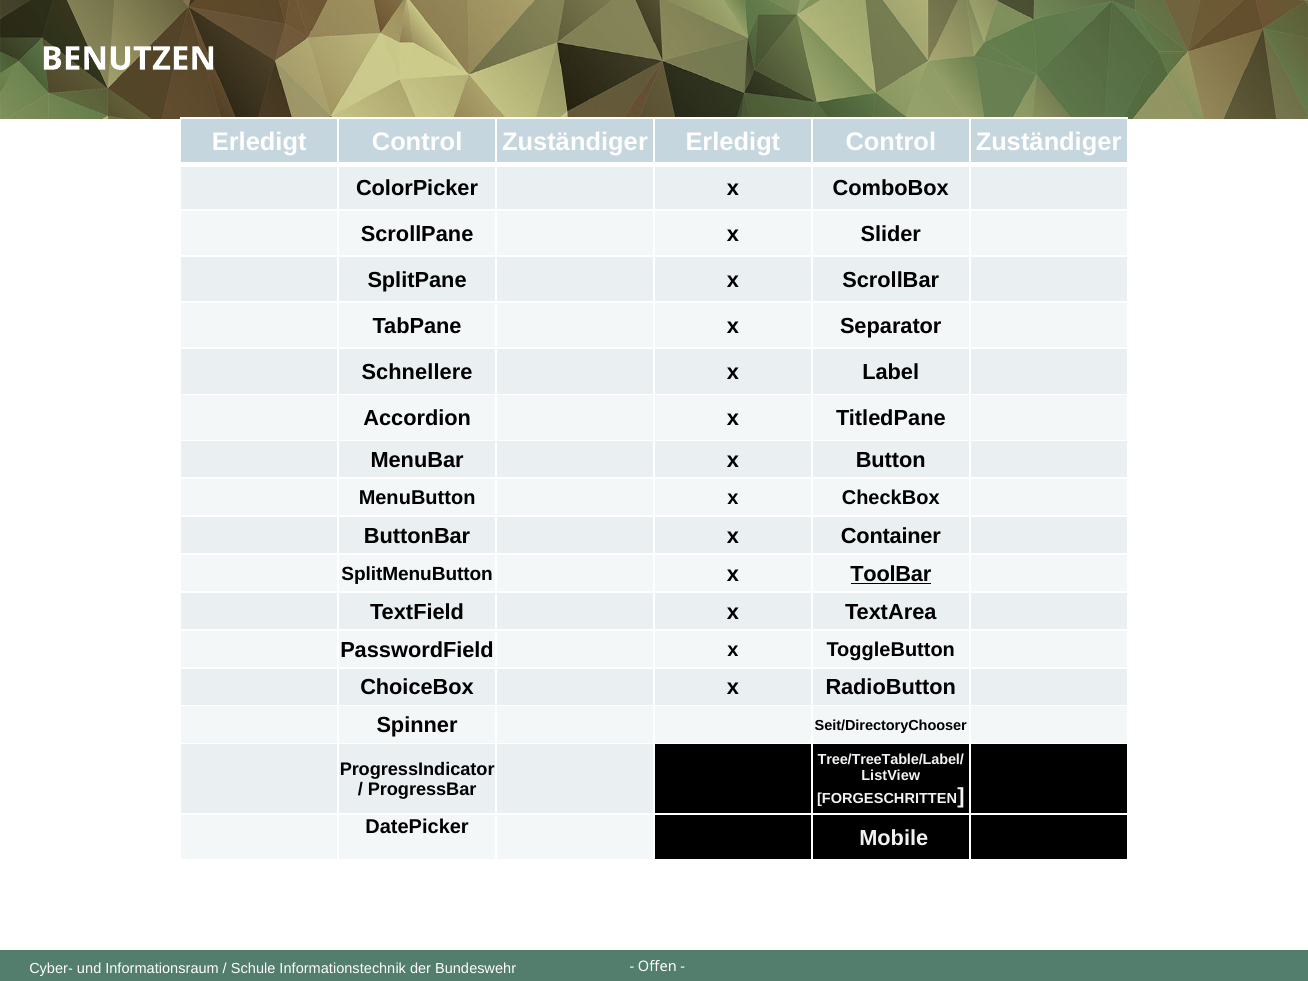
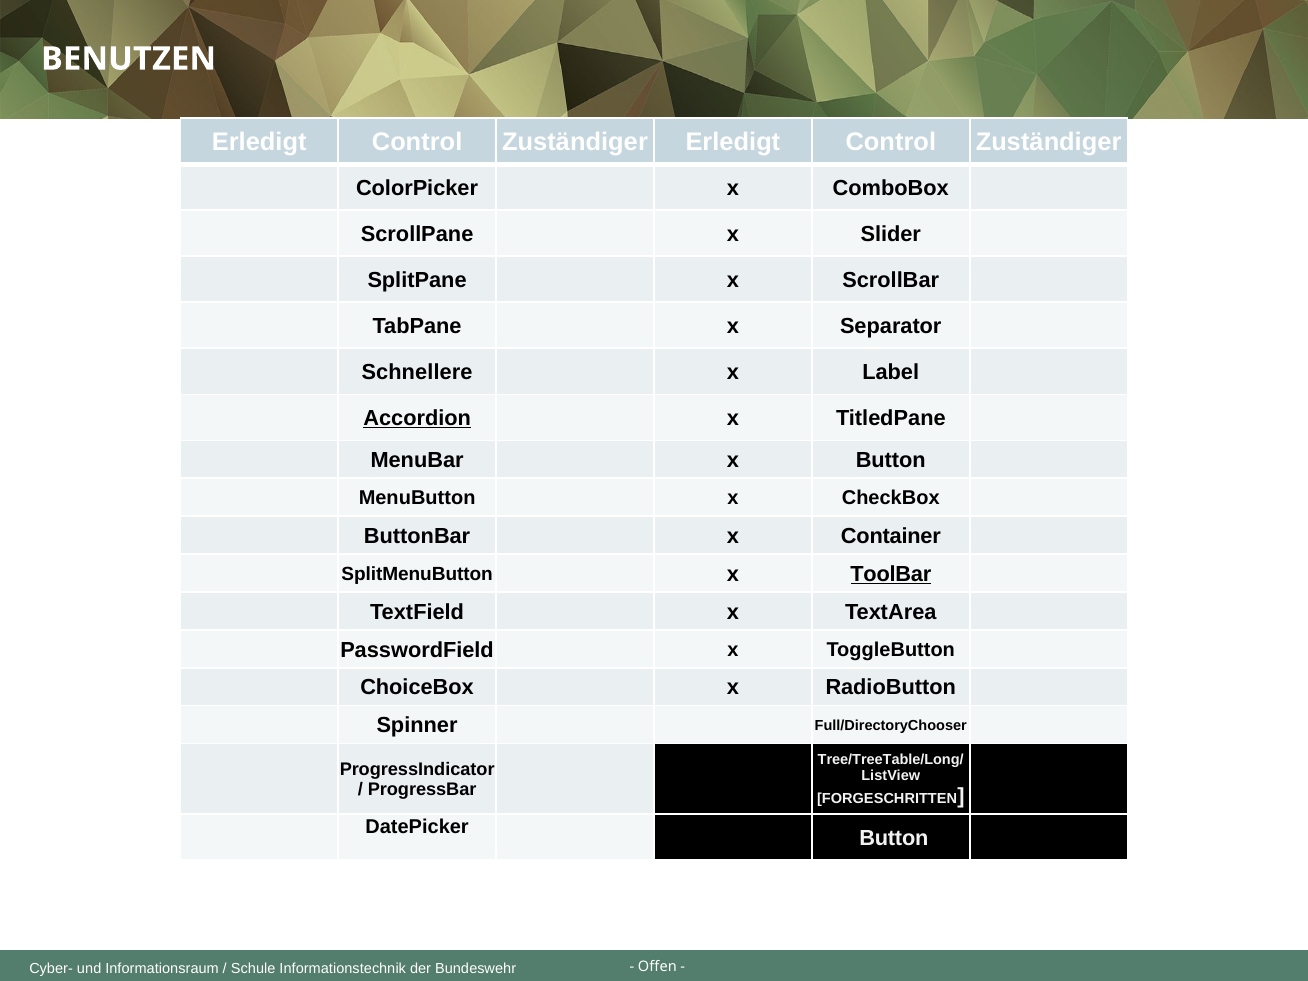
Accordion underline: none -> present
Seit/DirectoryChooser: Seit/DirectoryChooser -> Full/DirectoryChooser
Tree/TreeTable/Label/: Tree/TreeTable/Label/ -> Tree/TreeTable/Long/
Mobile at (894, 838): Mobile -> Button
